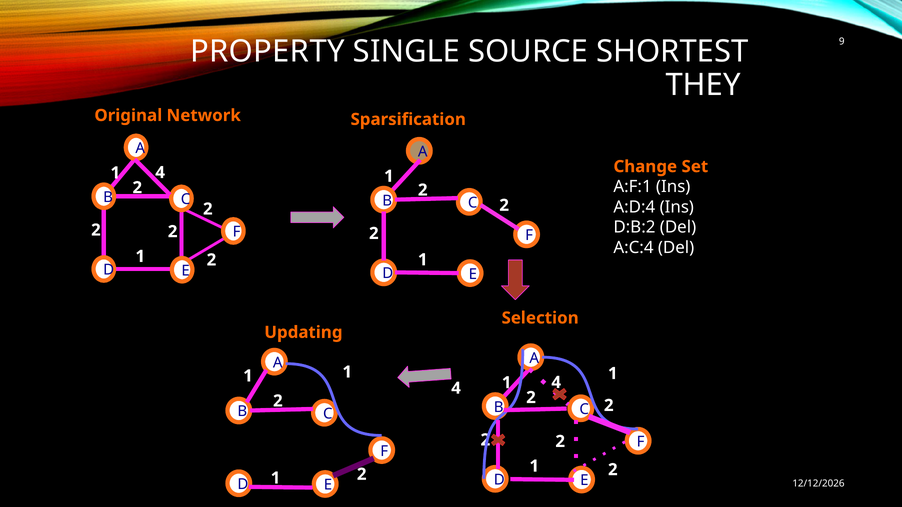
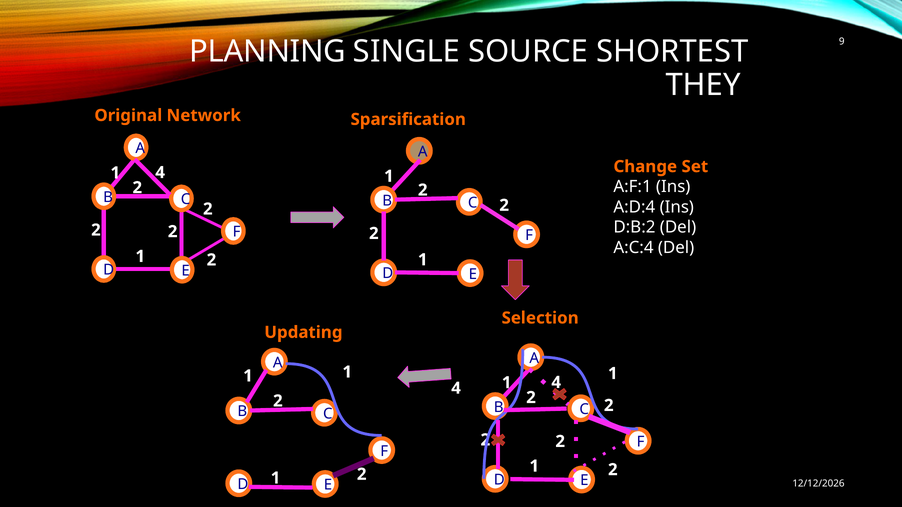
PROPERTY: PROPERTY -> PLANNING
